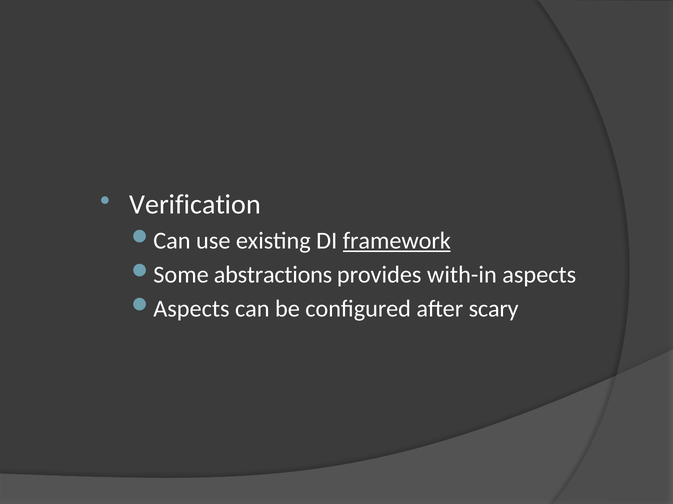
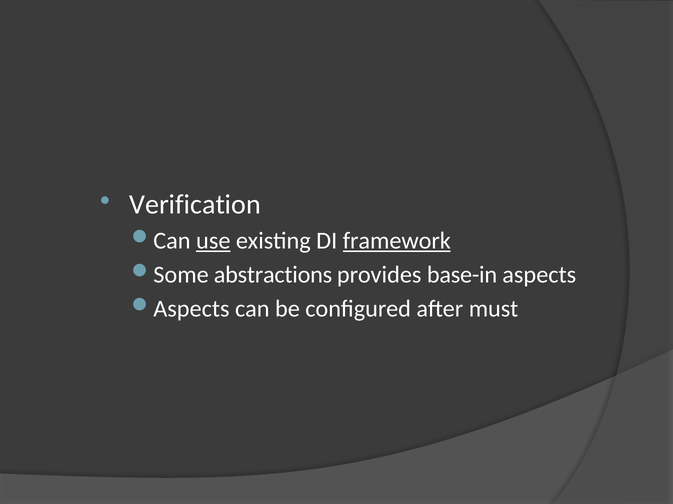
use underline: none -> present
with-in: with-in -> base-in
scary: scary -> must
